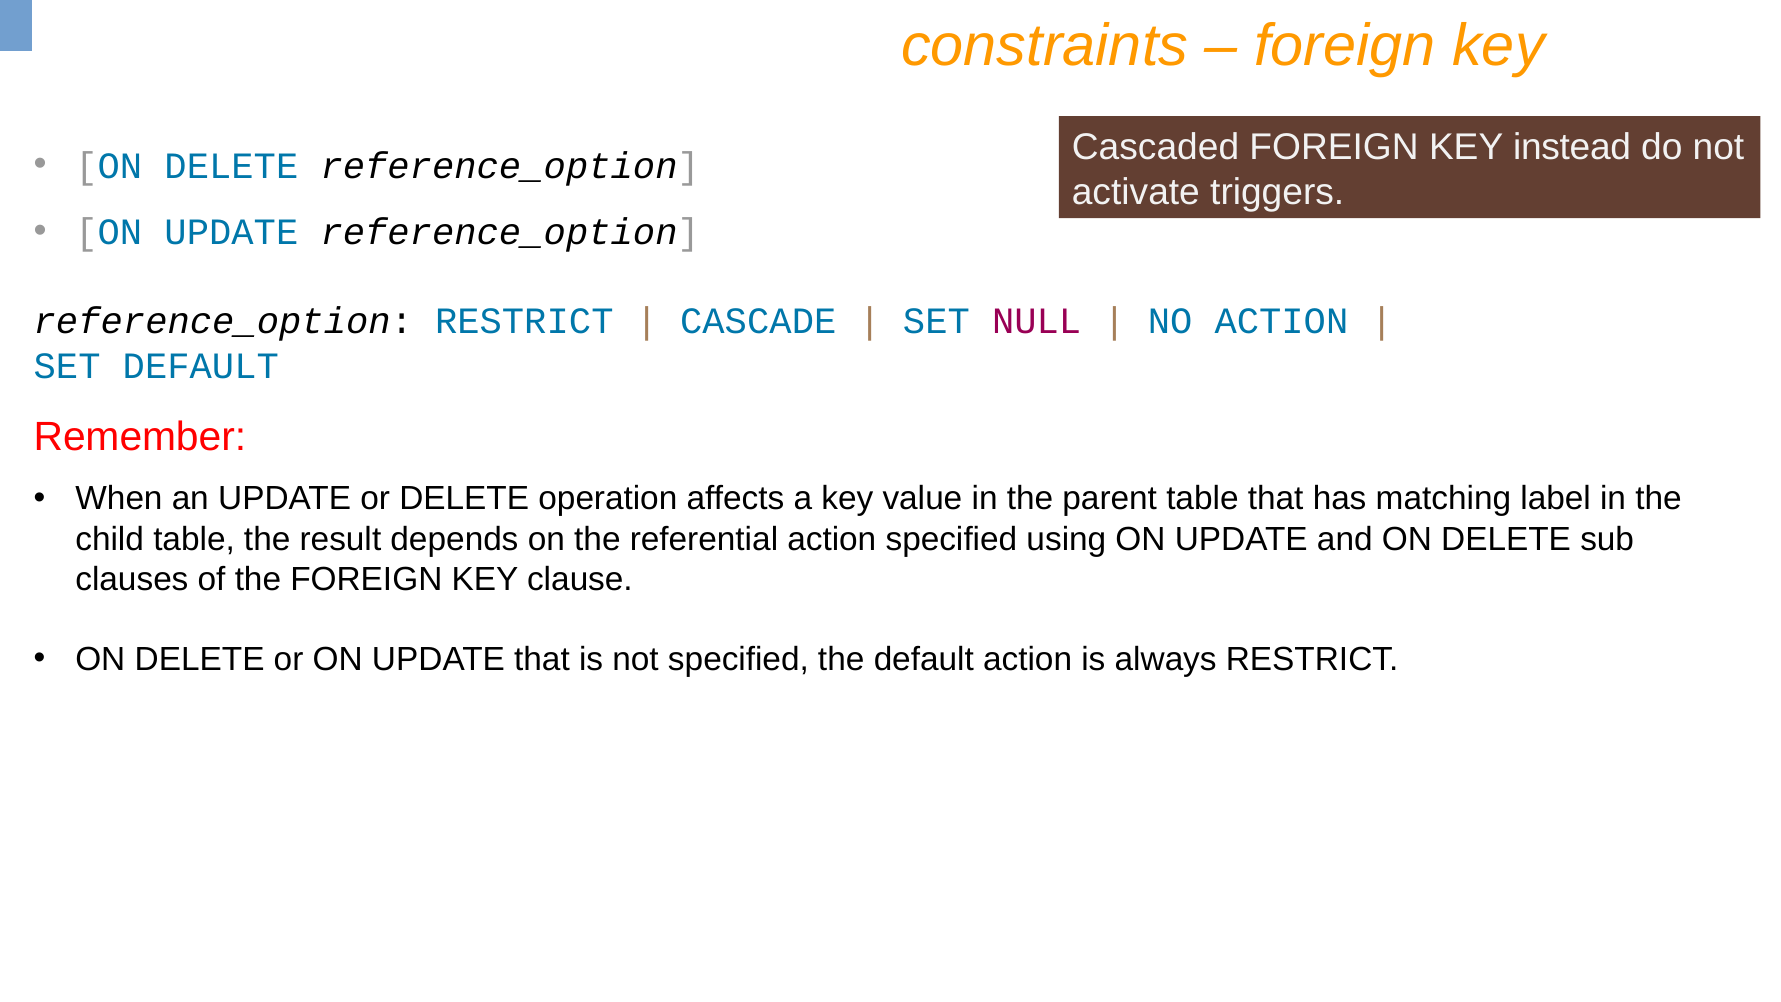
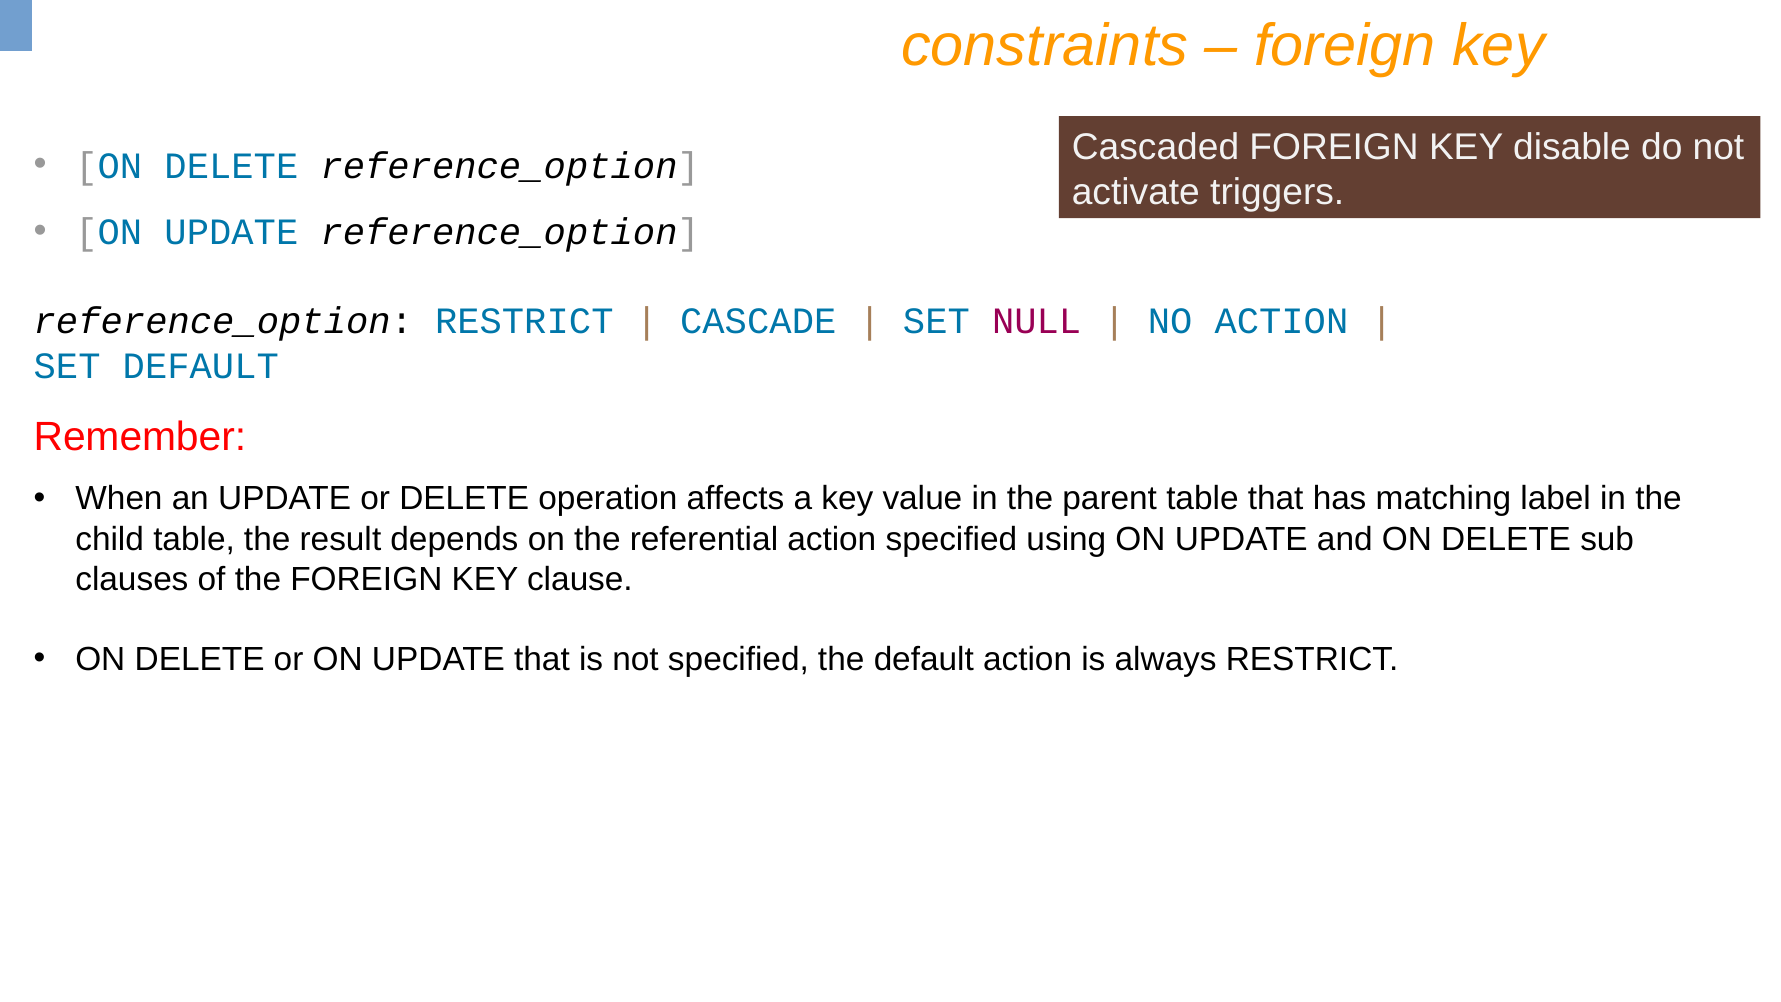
instead: instead -> disable
